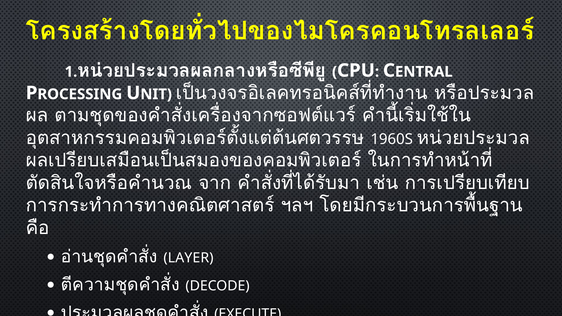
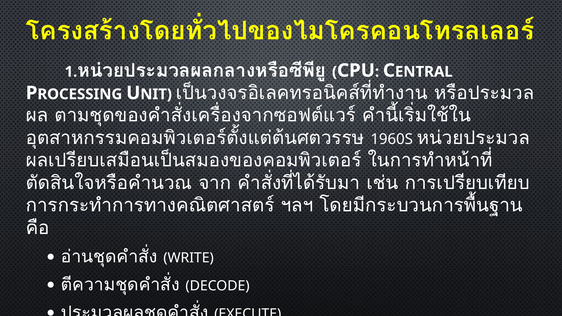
LAYER at (188, 258): LAYER -> WRITE
